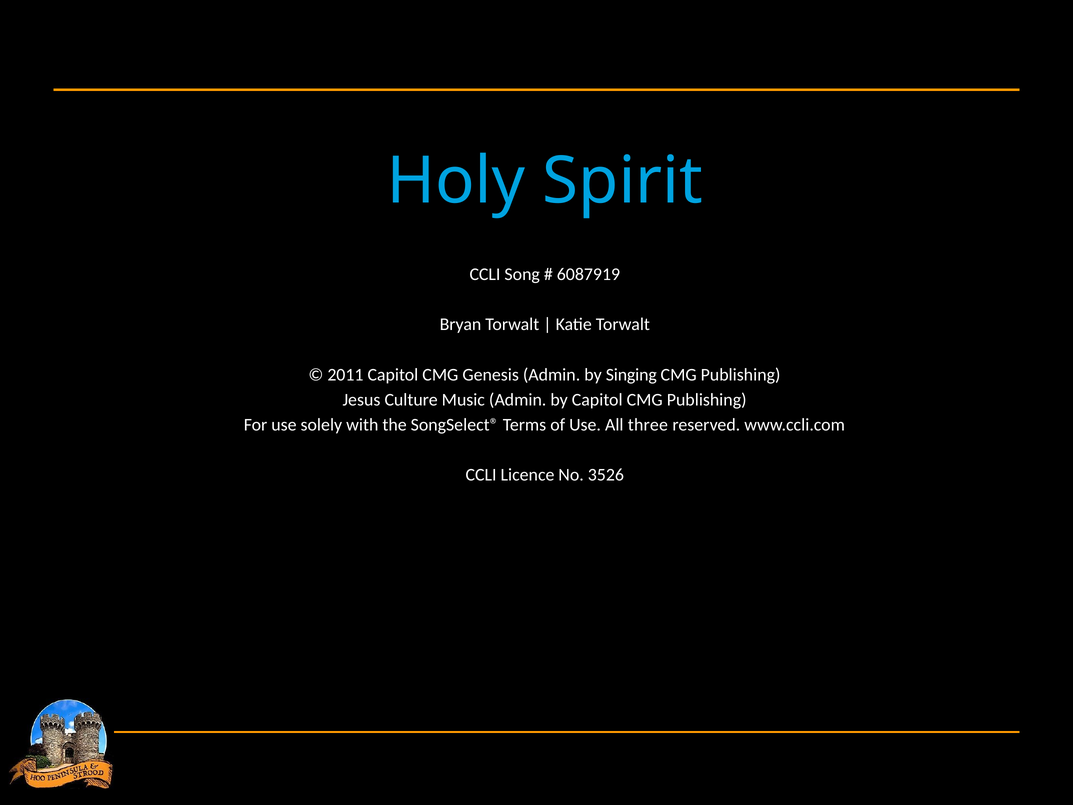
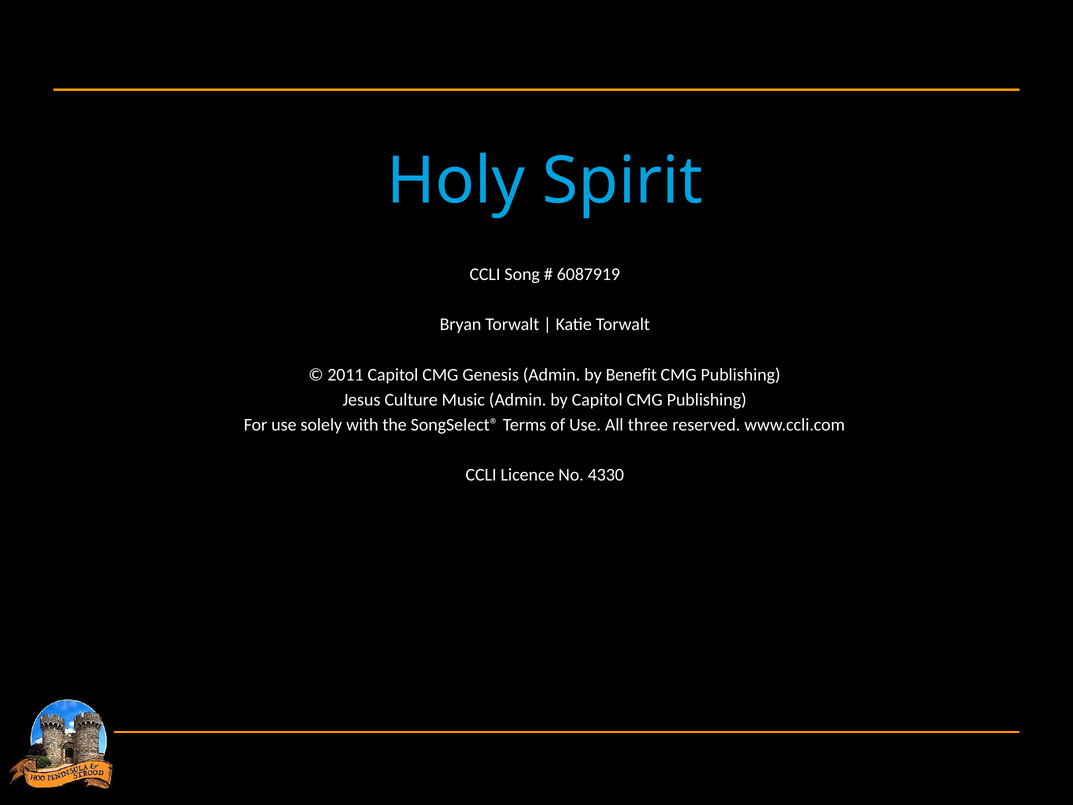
Singing: Singing -> Benefit
3526: 3526 -> 4330
